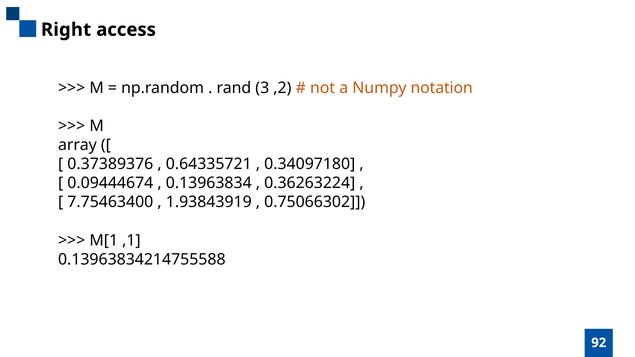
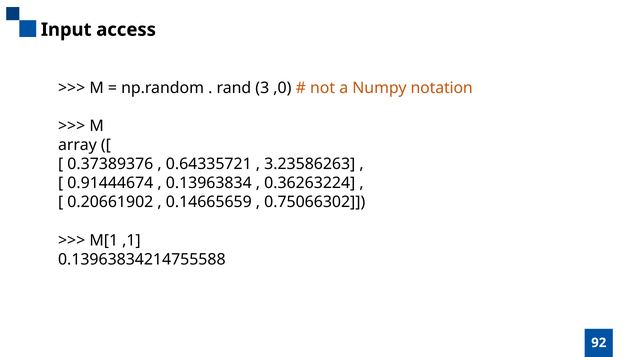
Right: Right -> Input
,2: ,2 -> ,0
0.34097180: 0.34097180 -> 3.23586263
0.09444674: 0.09444674 -> 0.91444674
7.75463400: 7.75463400 -> 0.20661902
1.93843919: 1.93843919 -> 0.14665659
